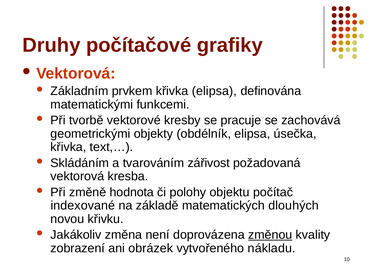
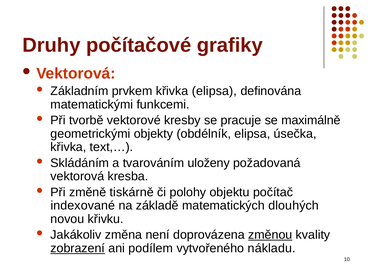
zachovává: zachovává -> maximálně
zářivost: zářivost -> uloženy
hodnota: hodnota -> tiskárně
zobrazení underline: none -> present
obrázek: obrázek -> podílem
